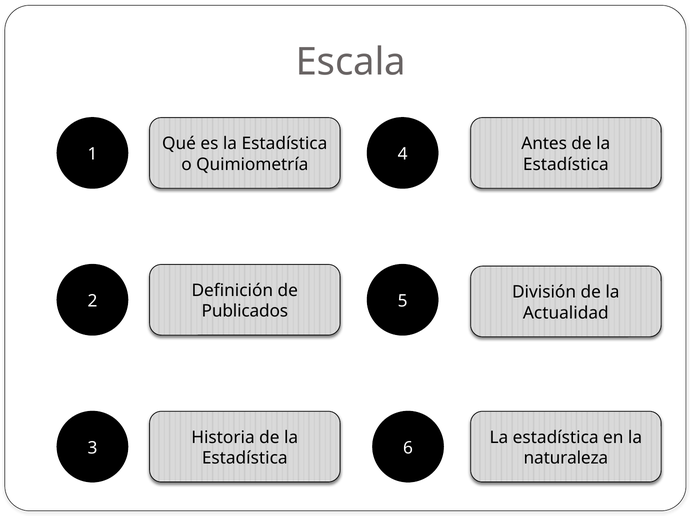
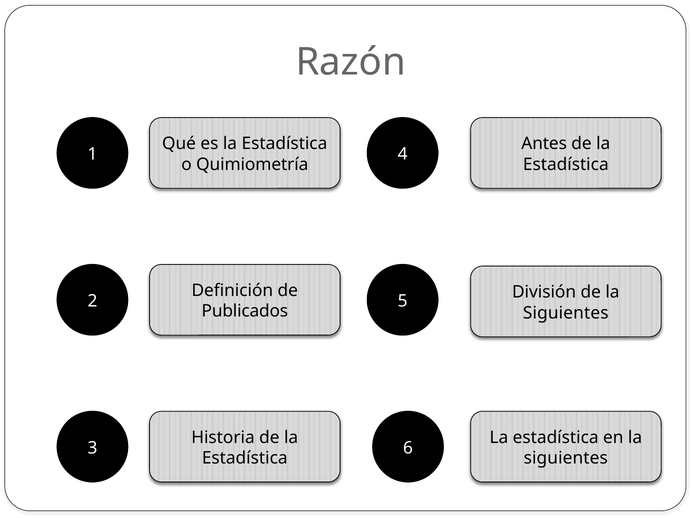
Escala: Escala -> Razón
Actualidad at (566, 313): Actualidad -> Siguientes
naturaleza at (566, 458): naturaleza -> siguientes
